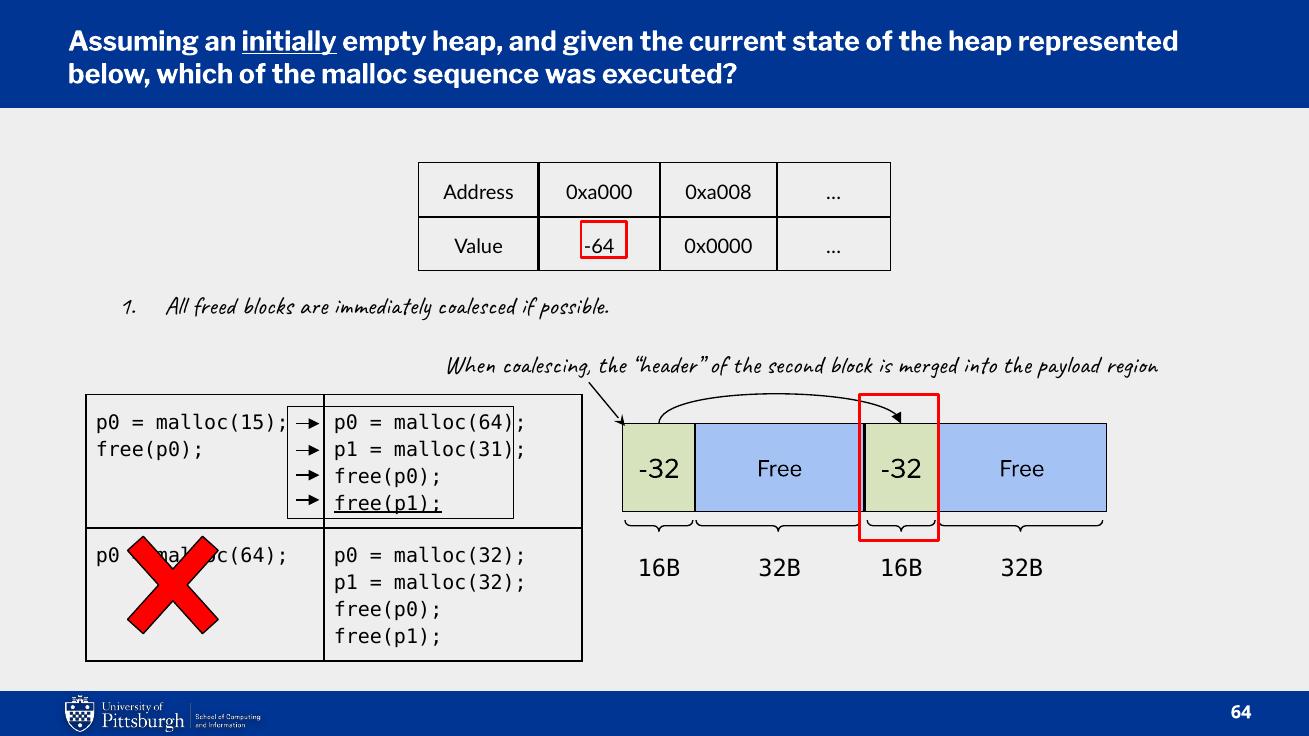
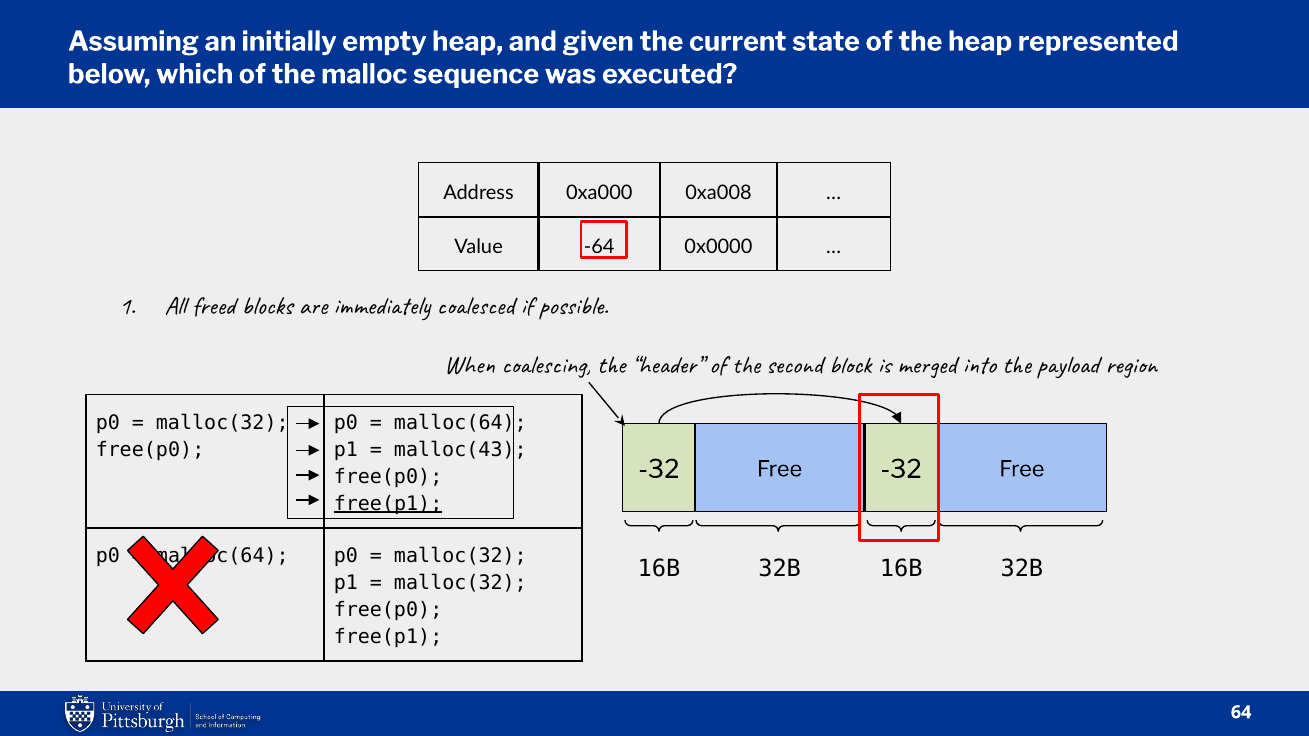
initially underline: present -> none
malloc(15 at (222, 423): malloc(15 -> malloc(32
malloc(31: malloc(31 -> malloc(43
